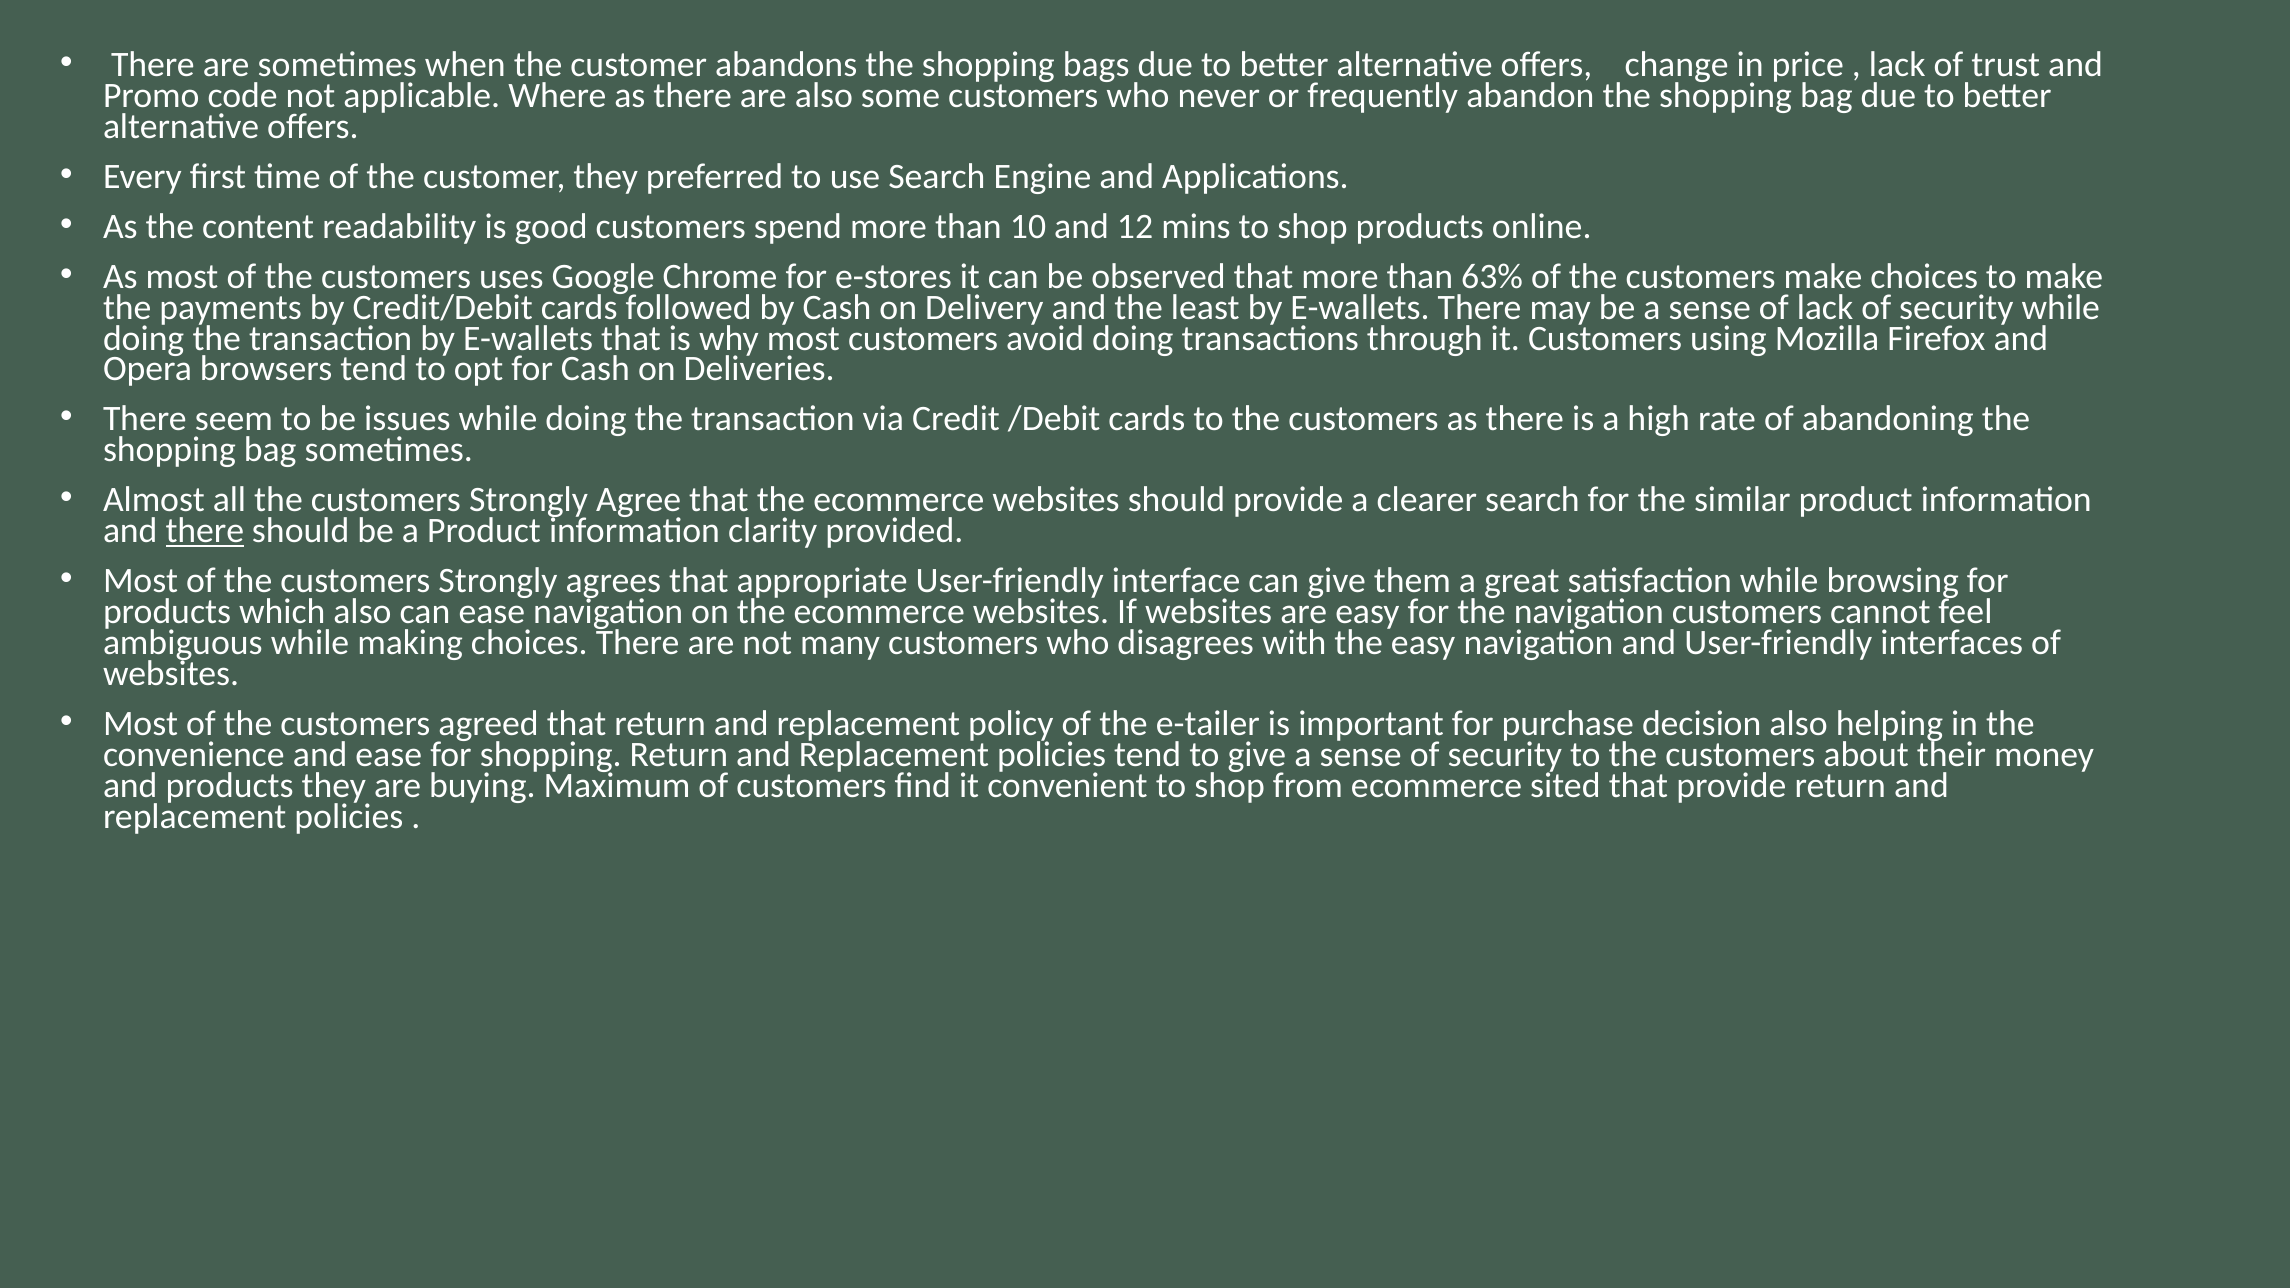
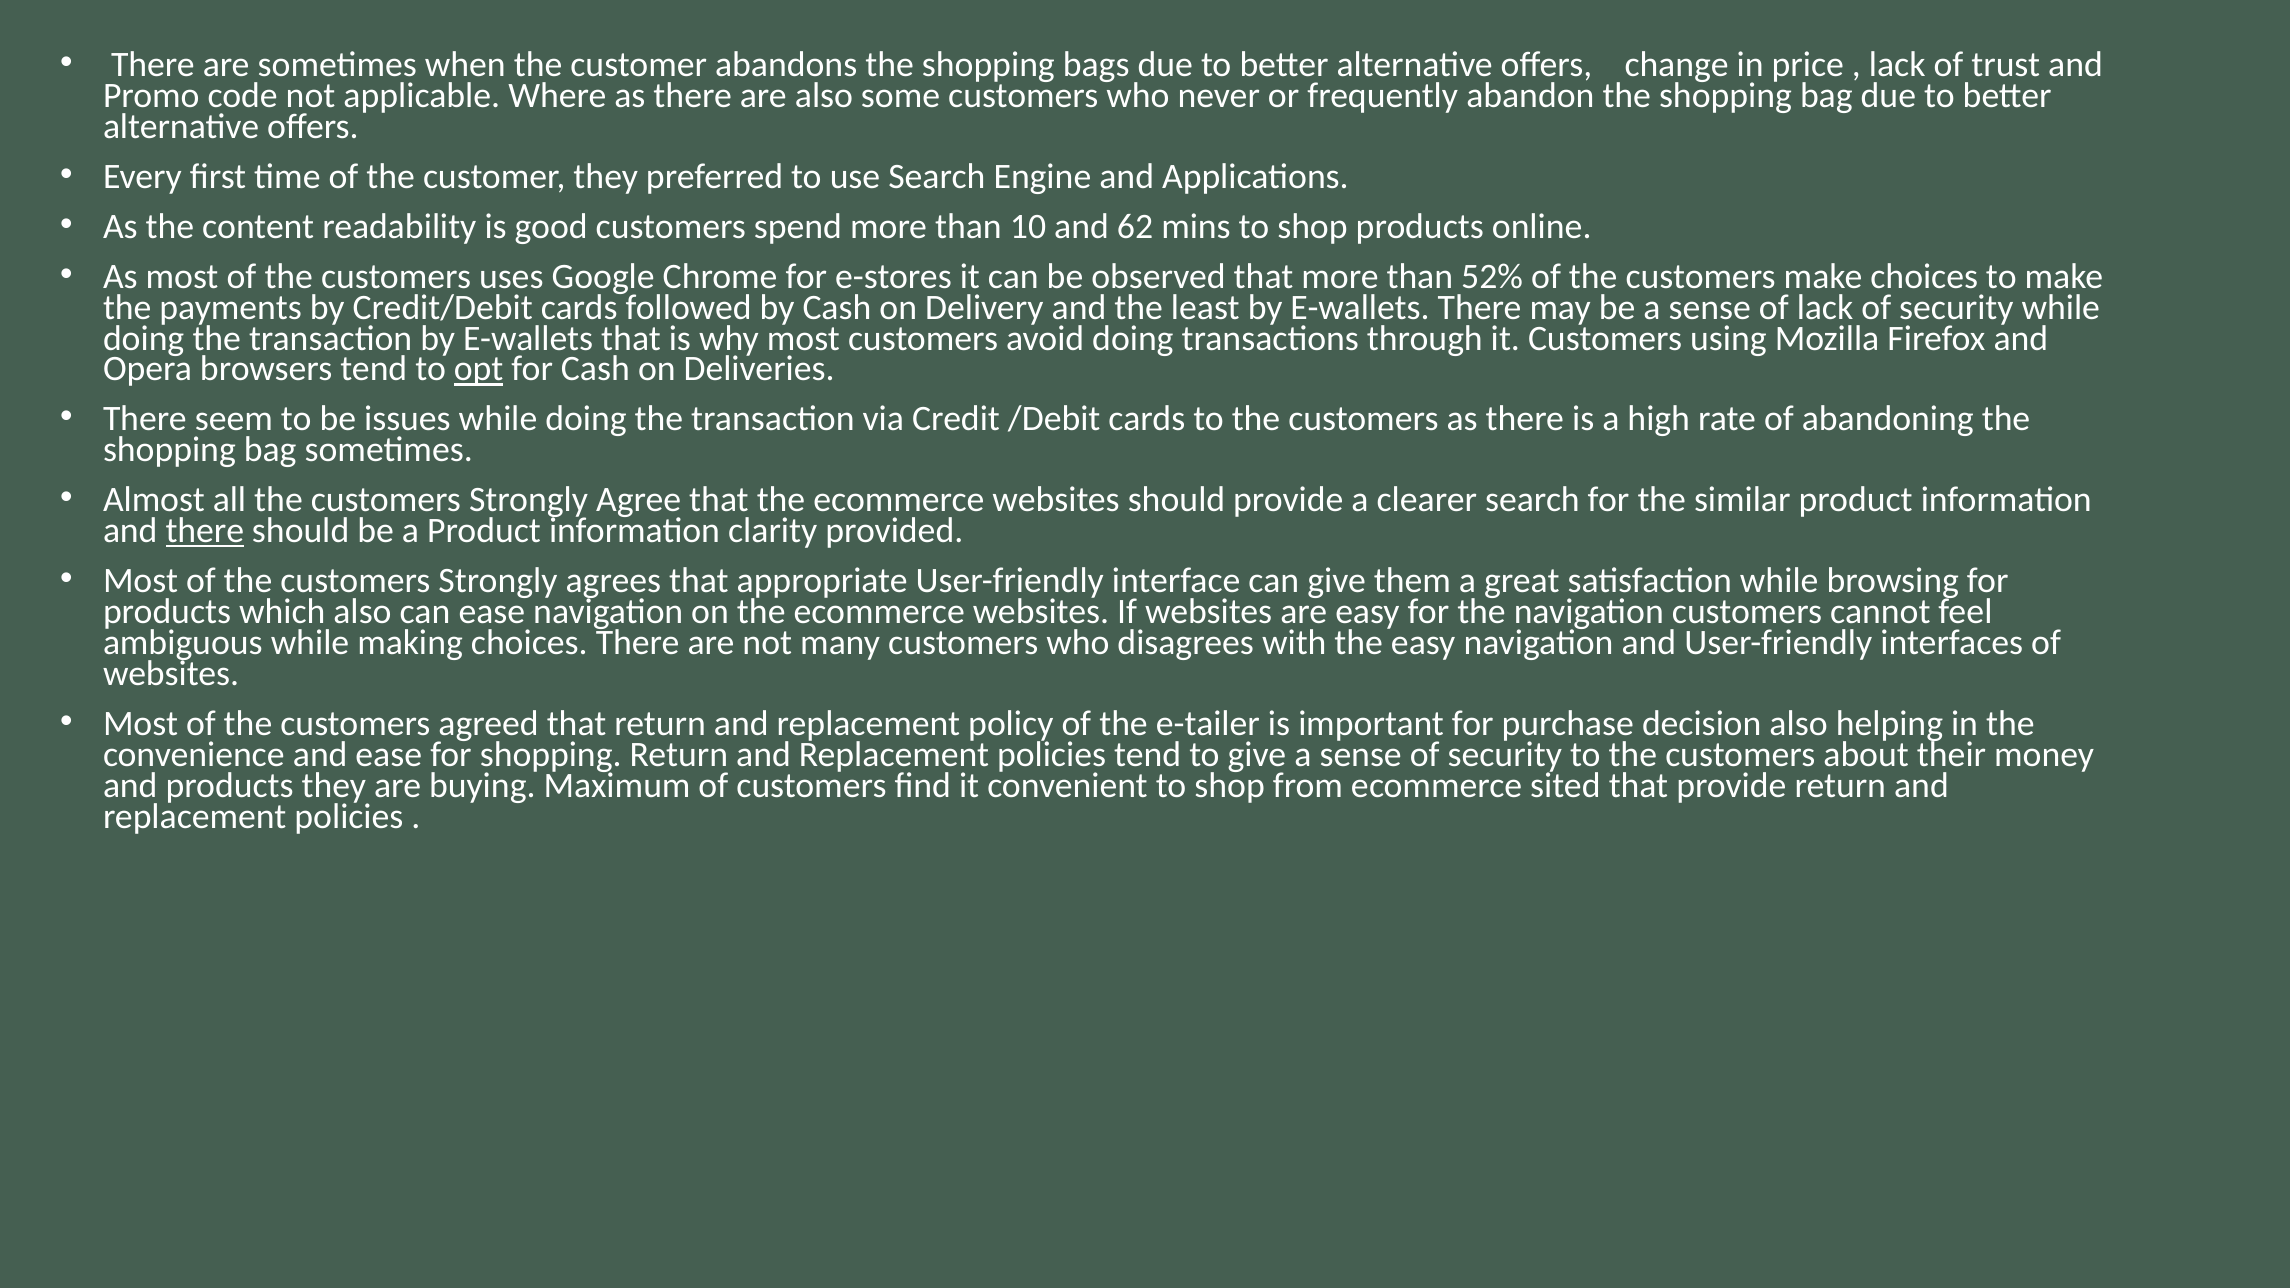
12: 12 -> 62
63%: 63% -> 52%
opt underline: none -> present
